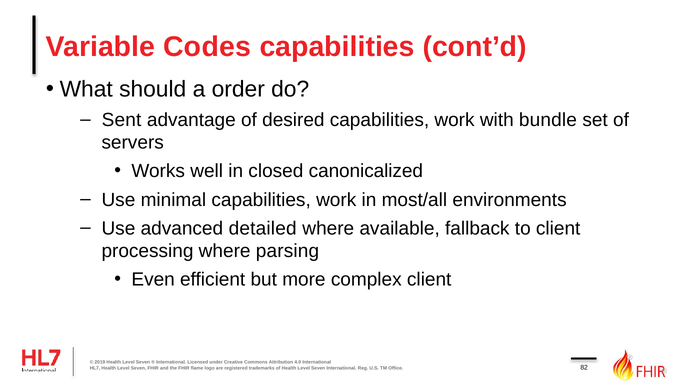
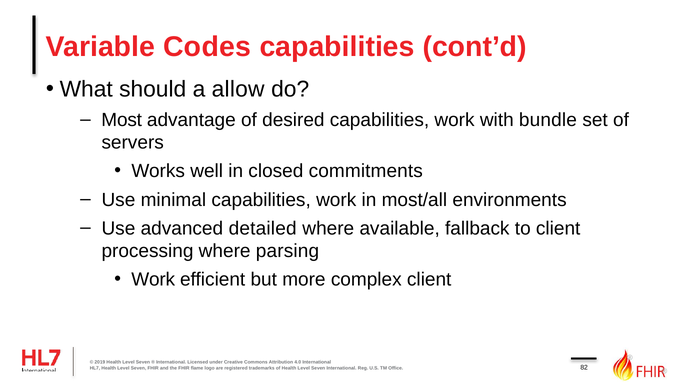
order: order -> allow
Sent: Sent -> Most
canonicalized: canonicalized -> commitments
Even at (153, 279): Even -> Work
